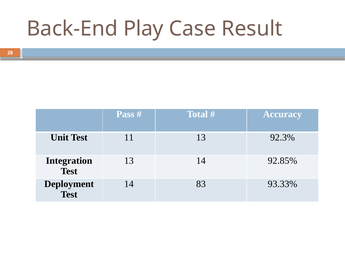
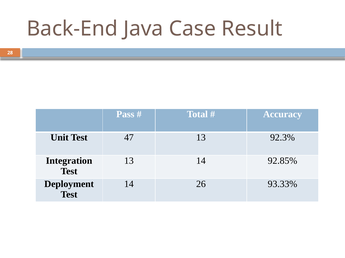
Play: Play -> Java
11: 11 -> 47
83: 83 -> 26
